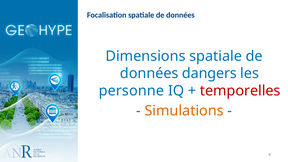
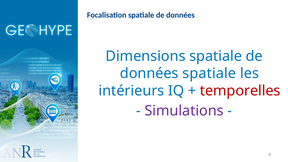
données dangers: dangers -> spatiale
personne: personne -> intérieurs
Simulations colour: orange -> purple
